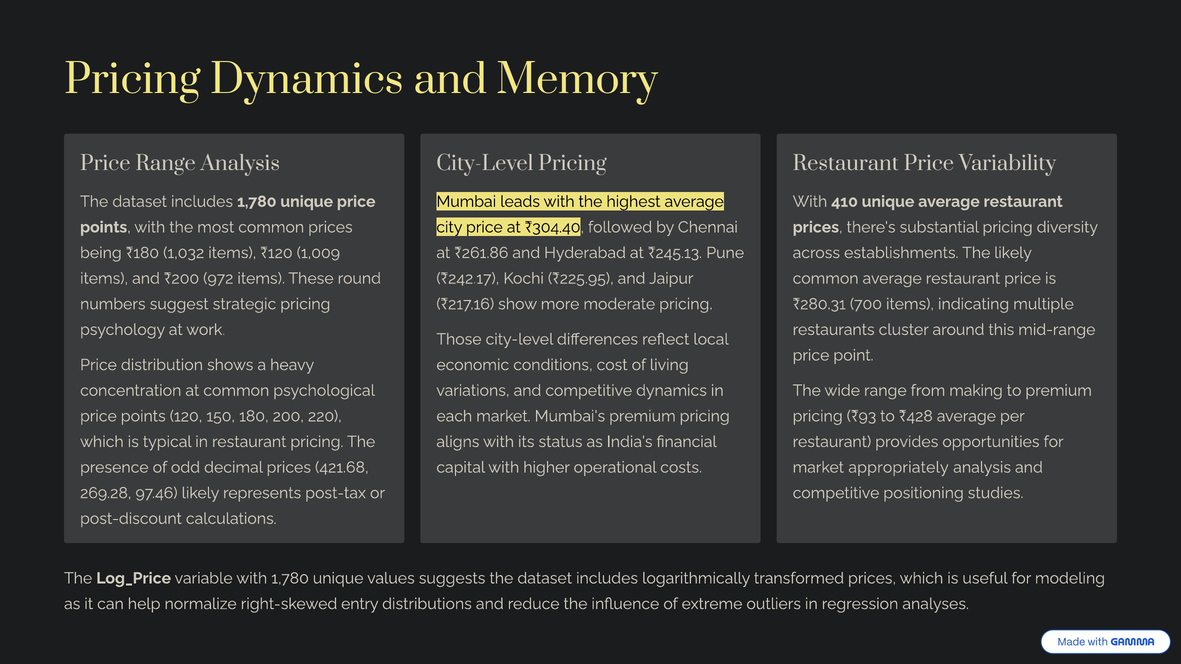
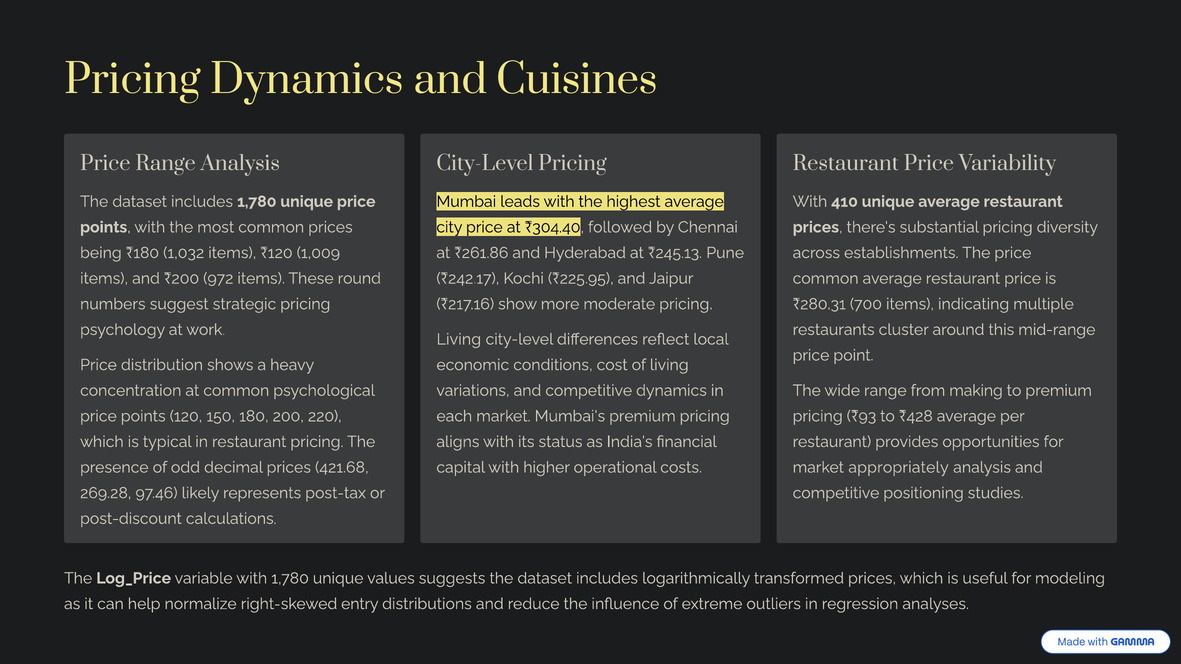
Memory: Memory -> Cuisines
The likely: likely -> price
Those at (459, 339): Those -> Living
